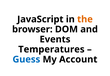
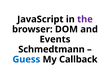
the colour: orange -> purple
Temperatures: Temperatures -> Schmedtmann
Account: Account -> Callback
